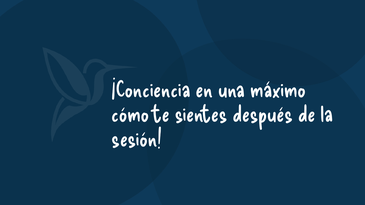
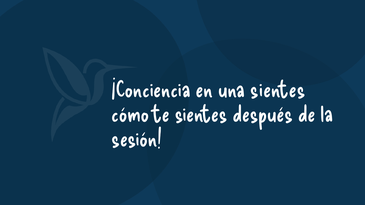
una máximo: máximo -> sientes
